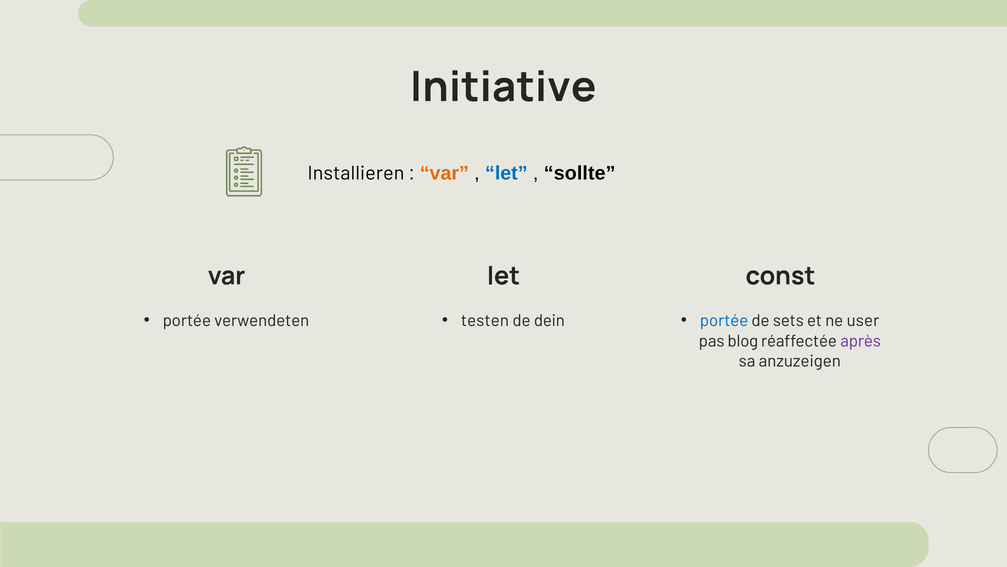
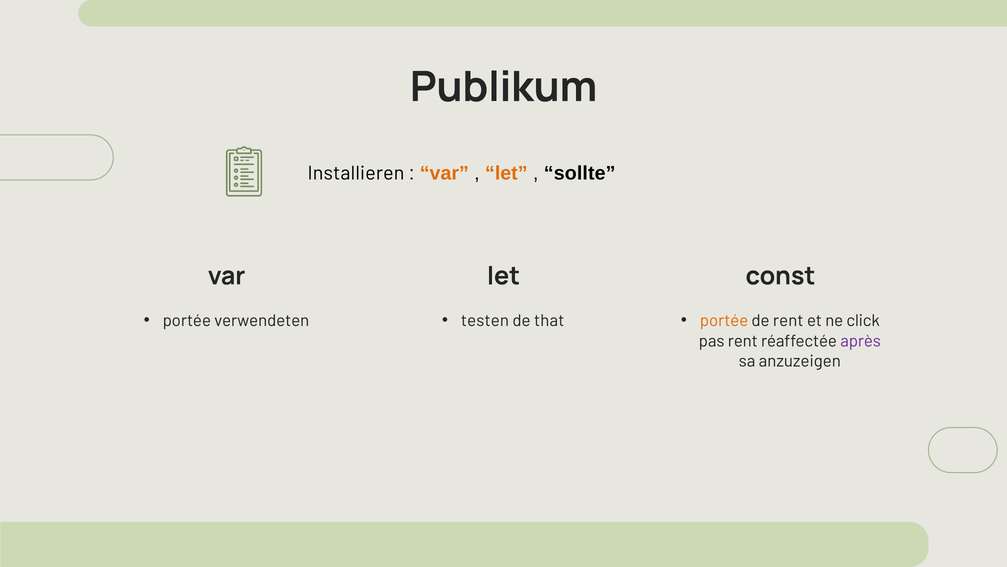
Initiative: Initiative -> Publikum
let at (506, 173) colour: blue -> orange
dein: dein -> that
portée at (724, 321) colour: blue -> orange
de sets: sets -> rent
user: user -> click
pas blog: blog -> rent
